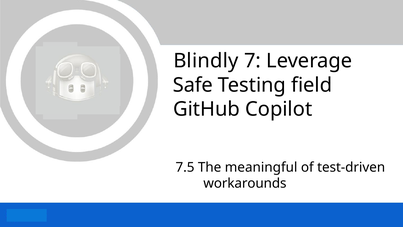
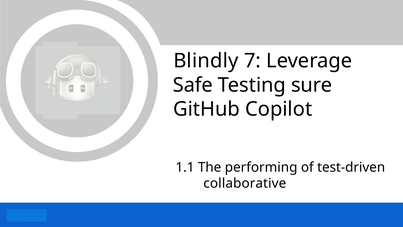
field: field -> sure
7.5: 7.5 -> 1.1
meaningful: meaningful -> performing
workarounds: workarounds -> collaborative
